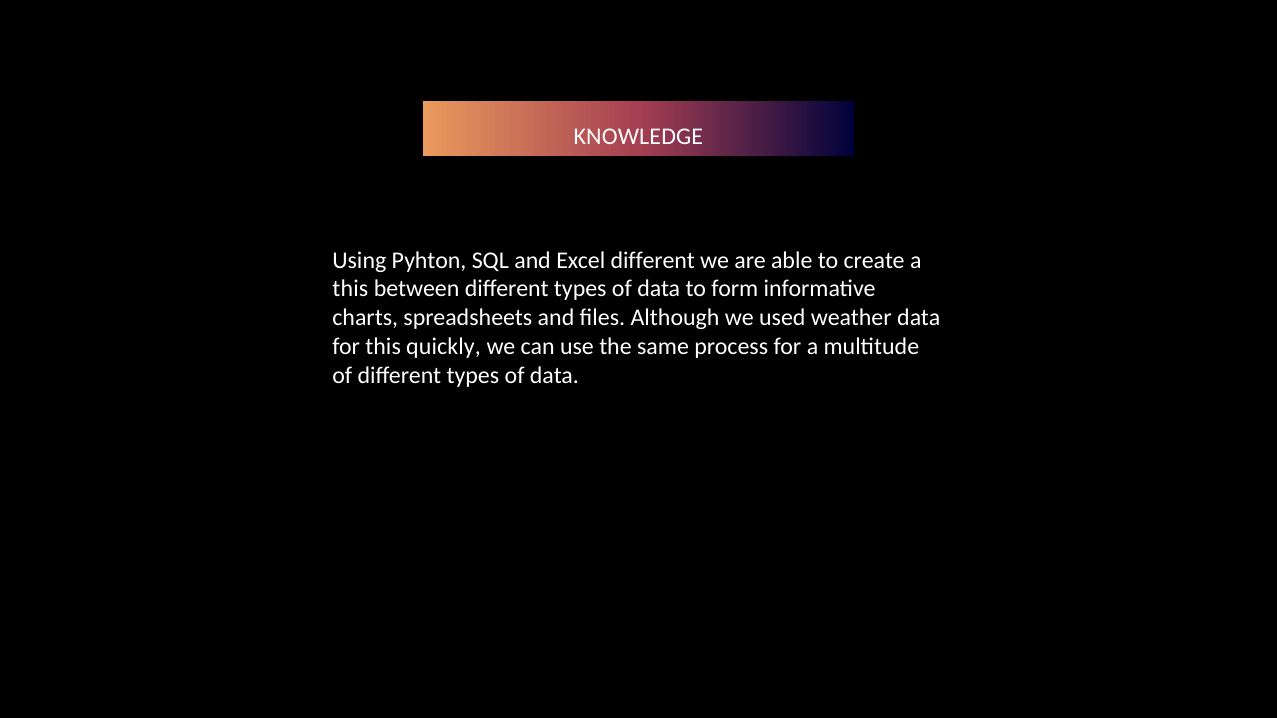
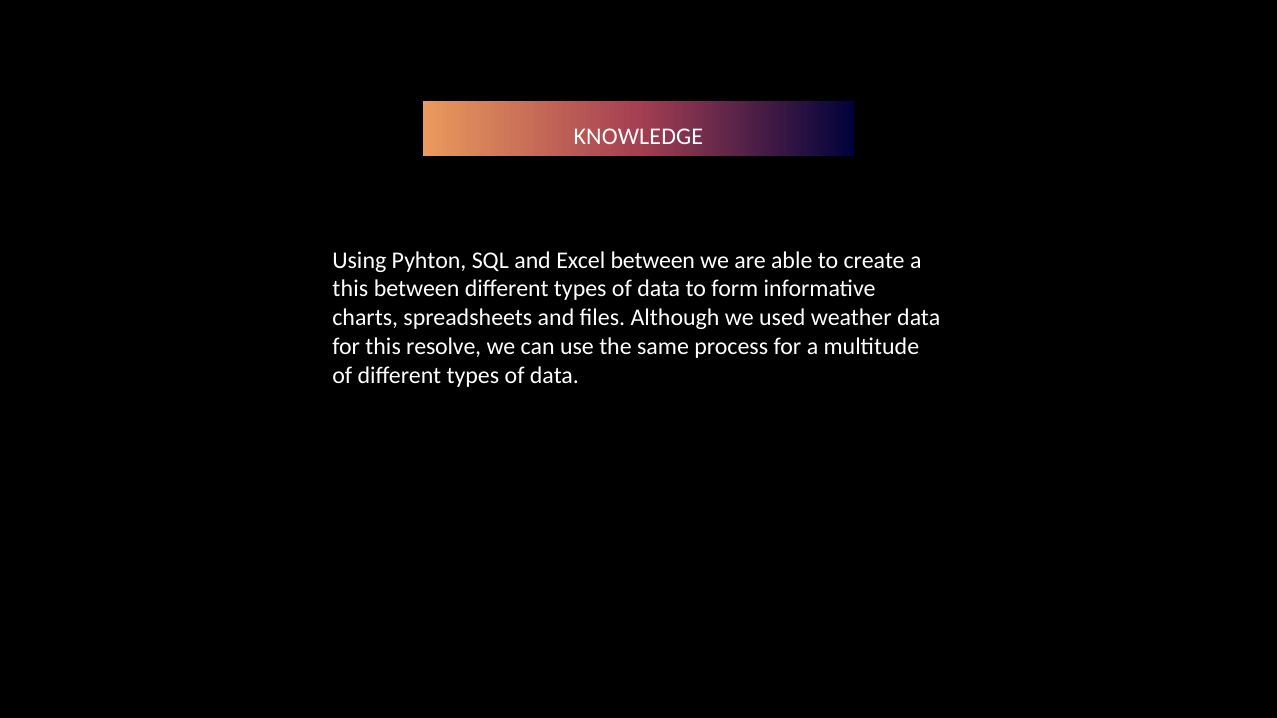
Excel different: different -> between
quickly: quickly -> resolve
